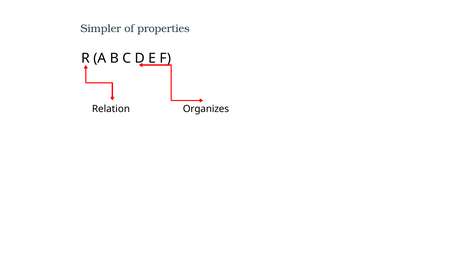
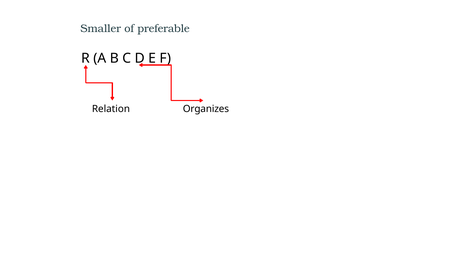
Simpler: Simpler -> Smaller
properties: properties -> preferable
